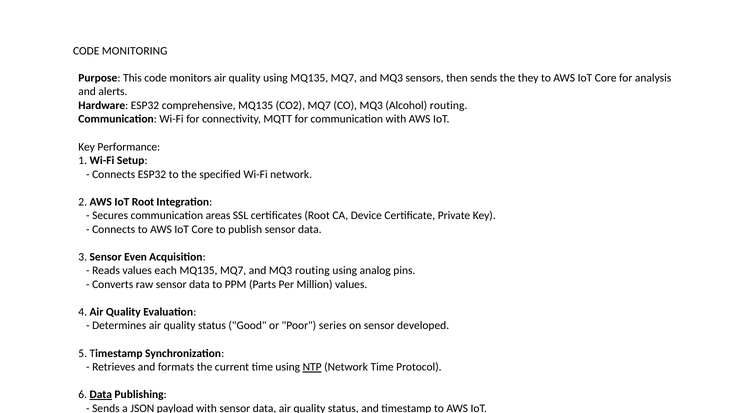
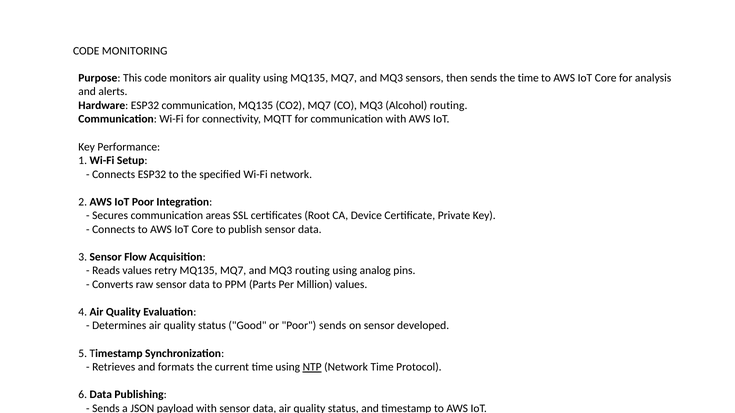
the they: they -> time
ESP32 comprehensive: comprehensive -> communication
IoT Root: Root -> Poor
Even: Even -> Flow
each: each -> retry
Poor series: series -> sends
Data at (101, 395) underline: present -> none
